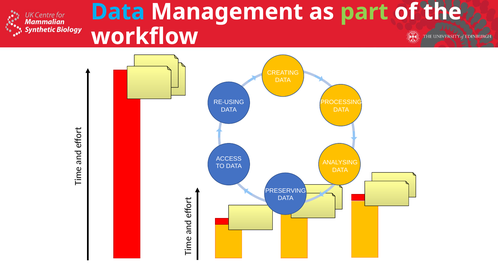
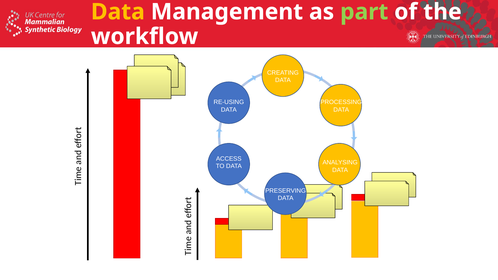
Data at (118, 12) colour: light blue -> yellow
